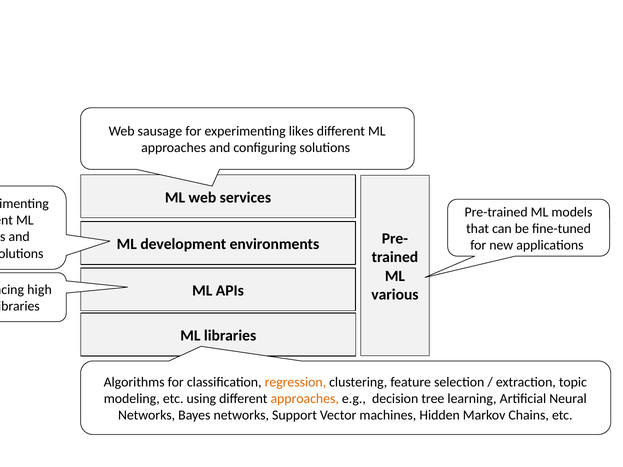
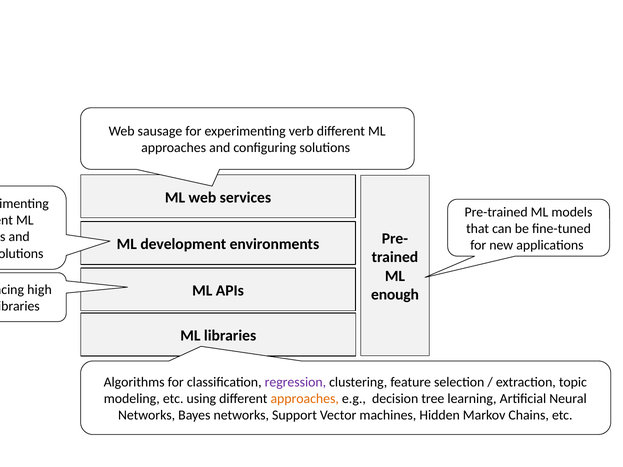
likes: likes -> verb
various at (395, 295): various -> enough
regression colour: orange -> purple
